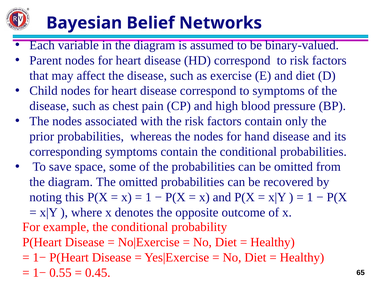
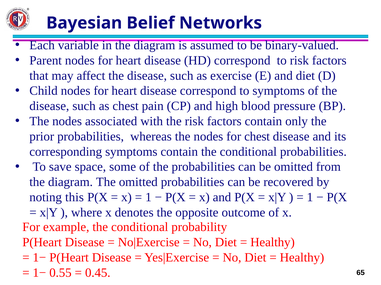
for hand: hand -> chest
